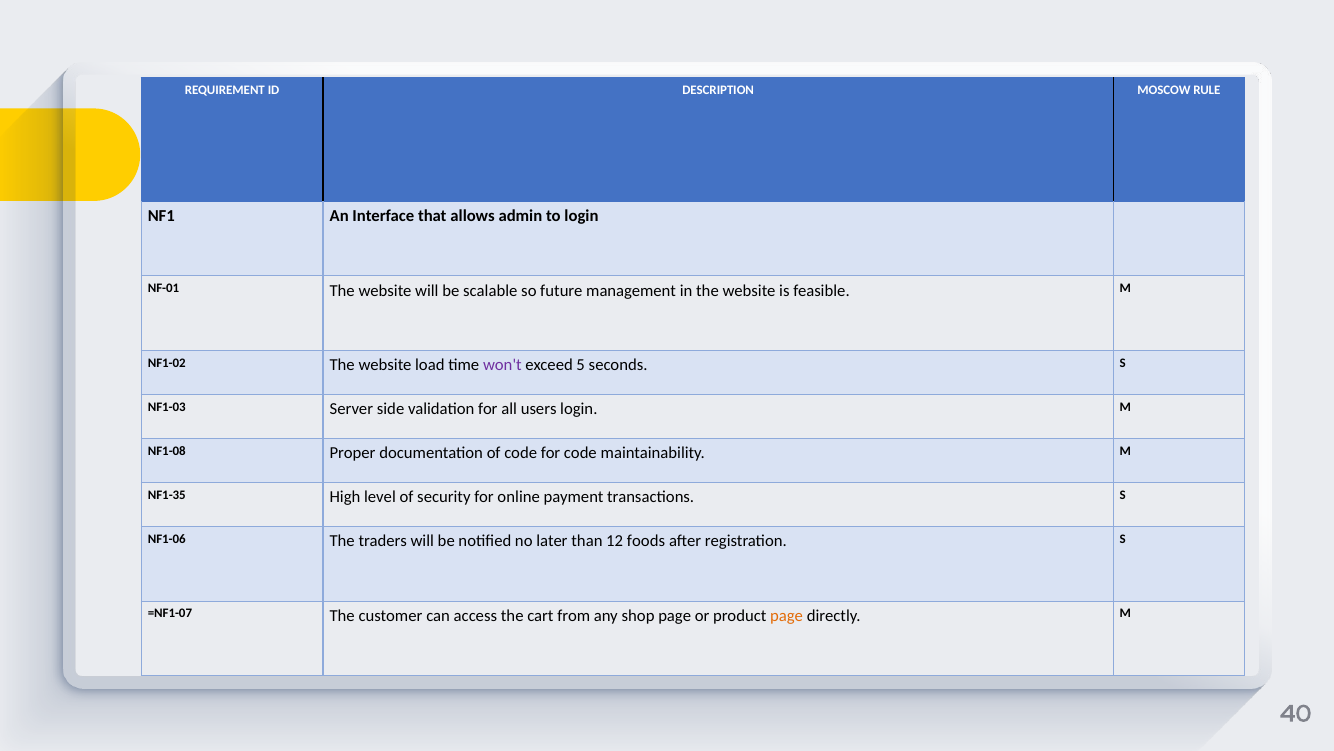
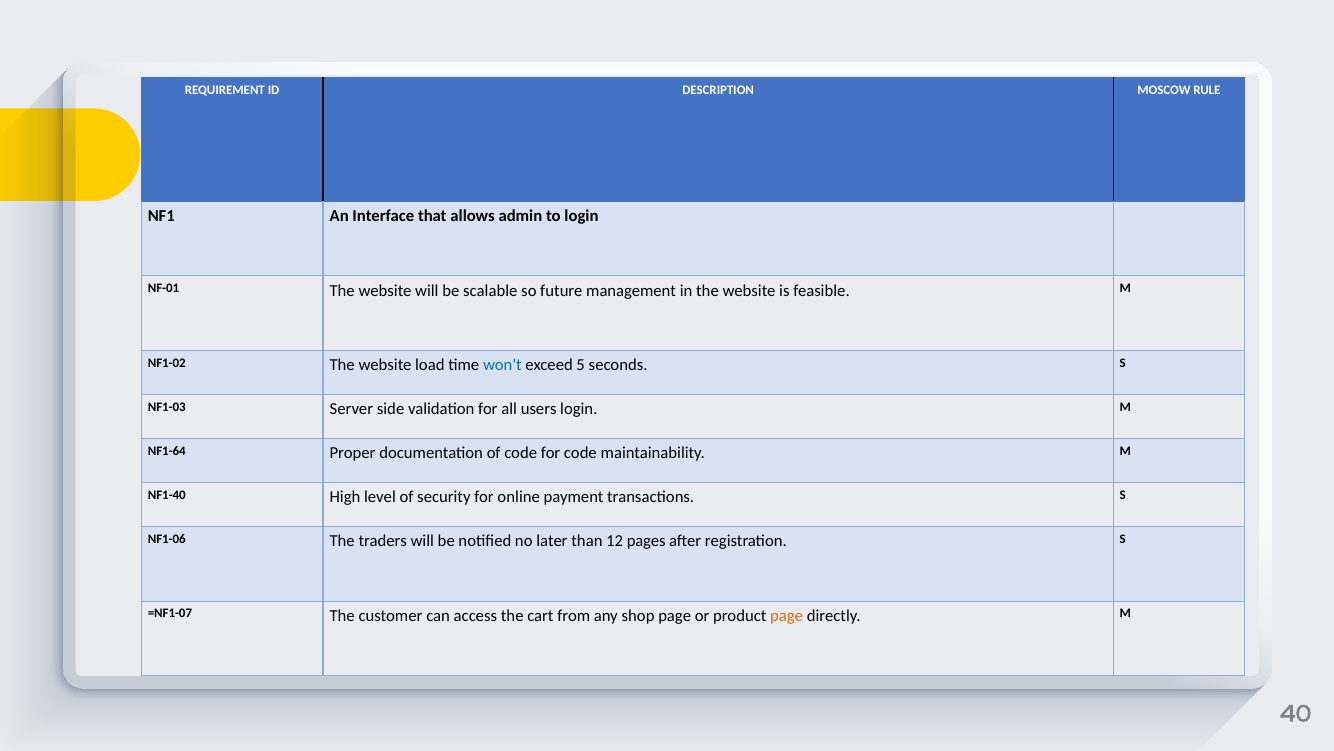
won't colour: purple -> blue
NF1-08: NF1-08 -> NF1-64
NF1-35: NF1-35 -> NF1-40
foods: foods -> pages
